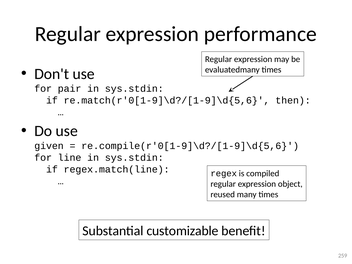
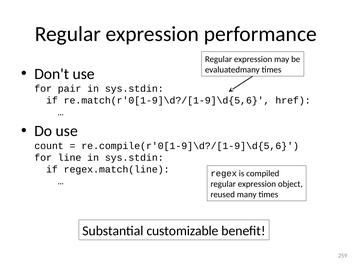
then: then -> href
given: given -> count
